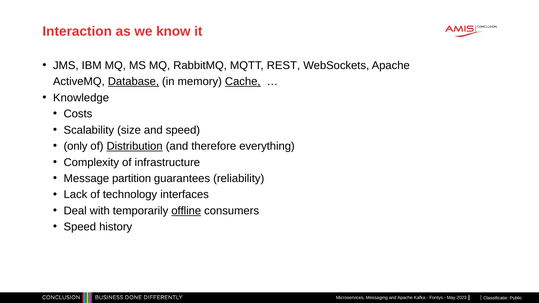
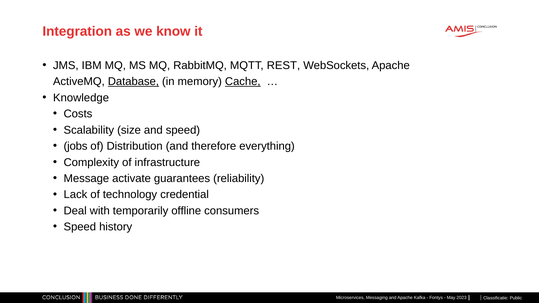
Interaction: Interaction -> Integration
only: only -> jobs
Distribution underline: present -> none
partition: partition -> activate
interfaces: interfaces -> credential
offline underline: present -> none
